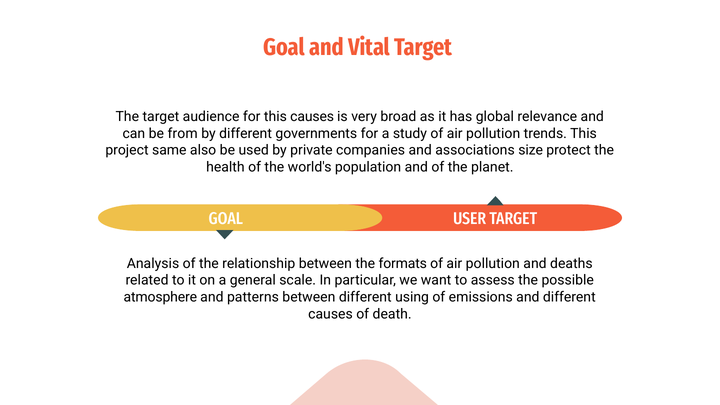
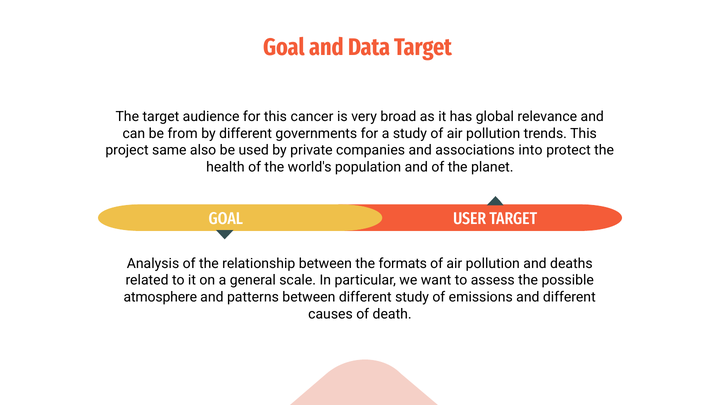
Vital: Vital -> Data
this causes: causes -> cancer
size: size -> into
different using: using -> study
